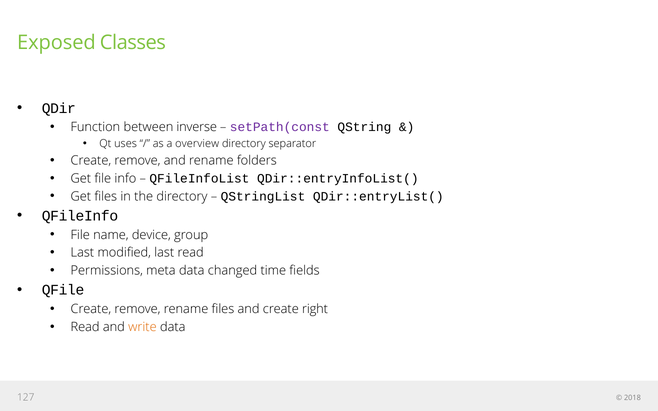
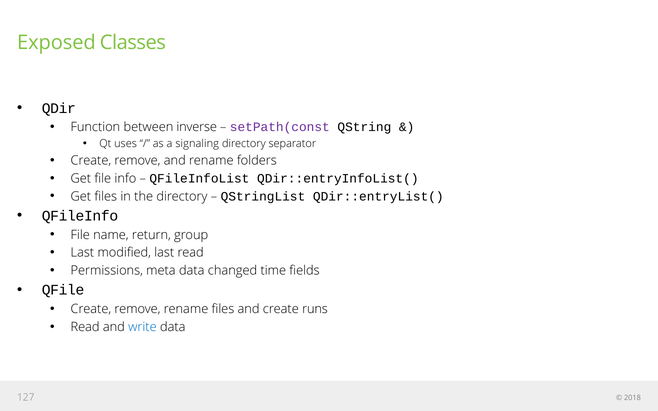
overview: overview -> signaling
device: device -> return
right: right -> runs
write colour: orange -> blue
